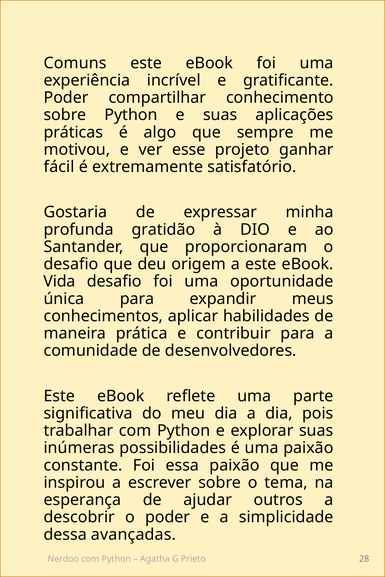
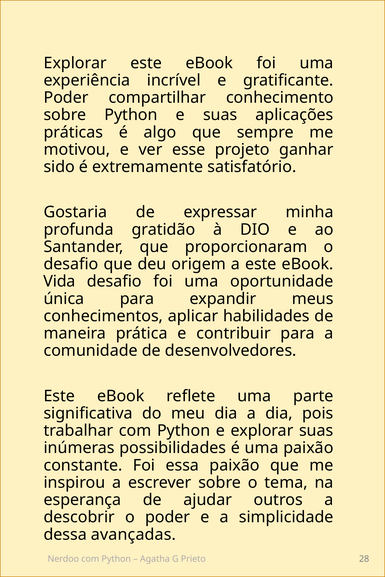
Comuns at (75, 63): Comuns -> Explorar
fácil: fácil -> sido
